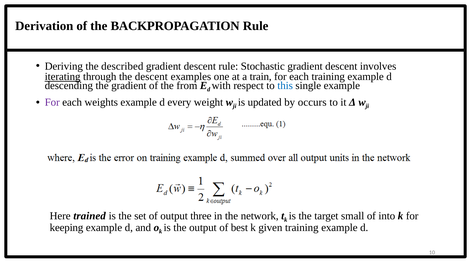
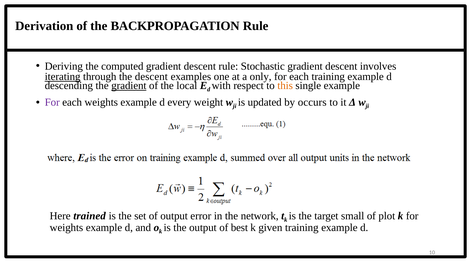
described: described -> computed
train: train -> only
gradient at (129, 86) underline: none -> present
from: from -> local
this colour: blue -> orange
three: three -> error
into: into -> plot
keeping at (67, 228): keeping -> weights
